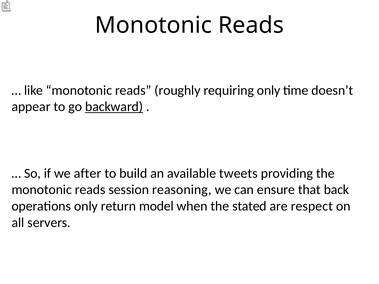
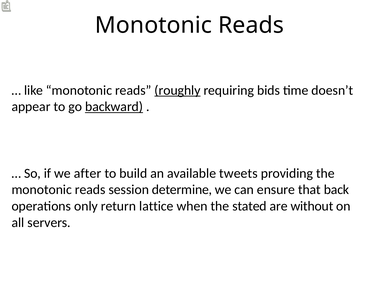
roughly underline: none -> present
requiring only: only -> bids
reasoning: reasoning -> determine
model: model -> lattice
respect: respect -> without
